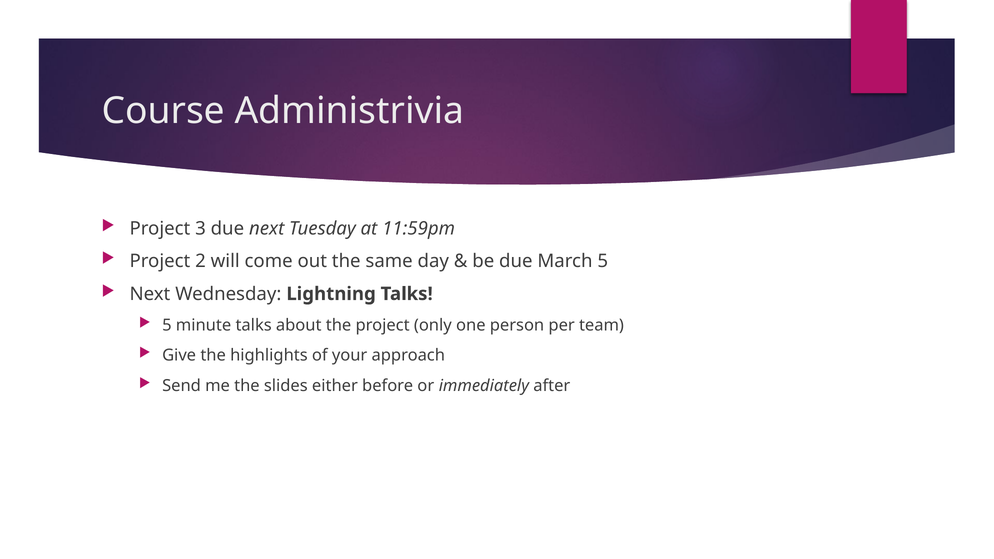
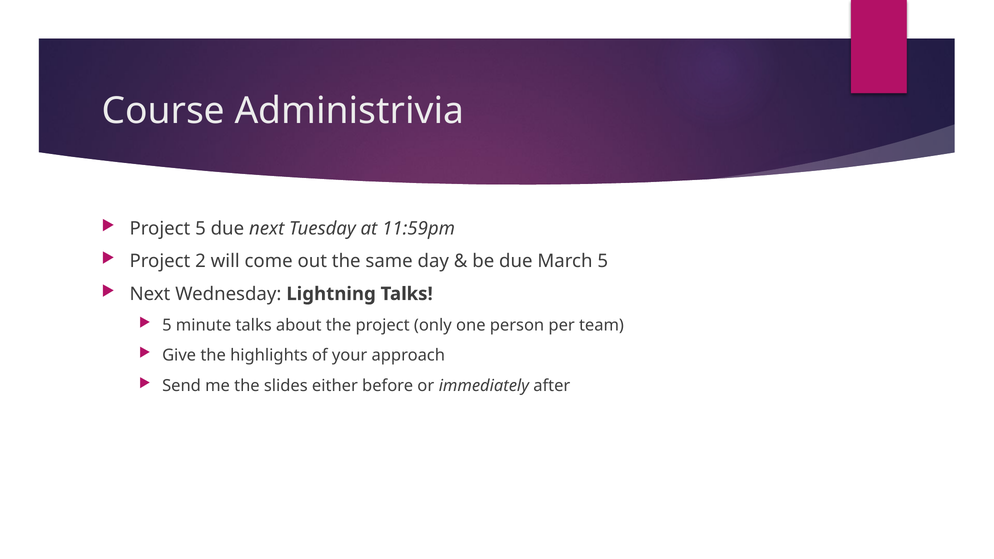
Project 3: 3 -> 5
